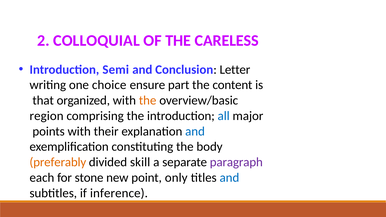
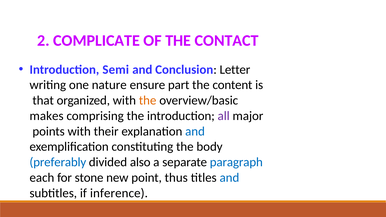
COLLOQUIAL: COLLOQUIAL -> COMPLICATE
CARELESS: CARELESS -> CONTACT
choice: choice -> nature
region: region -> makes
all colour: blue -> purple
preferably colour: orange -> blue
skill: skill -> also
paragraph colour: purple -> blue
only: only -> thus
